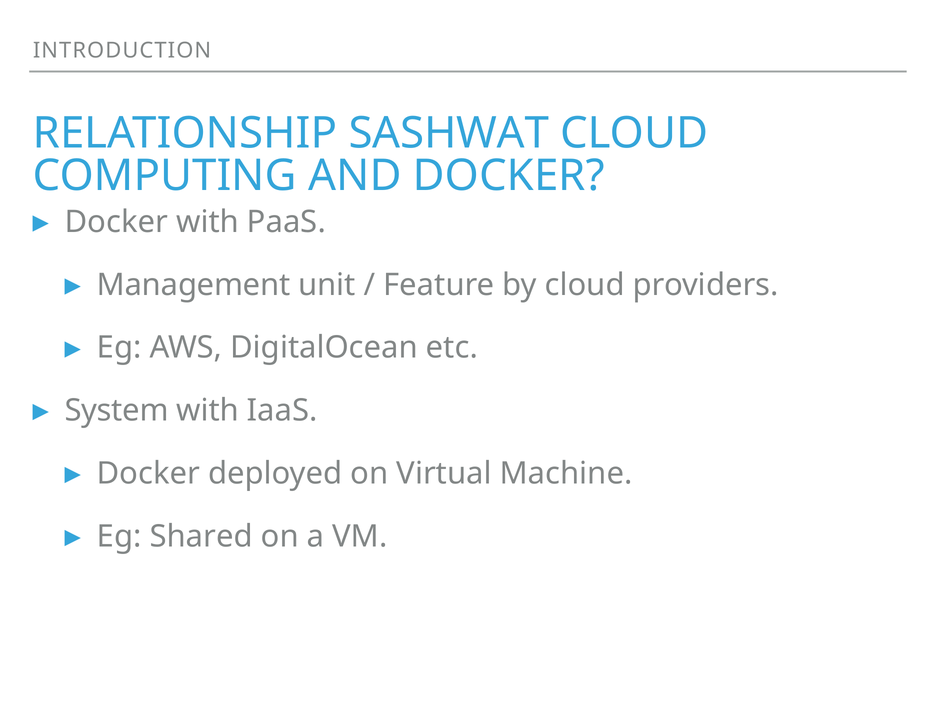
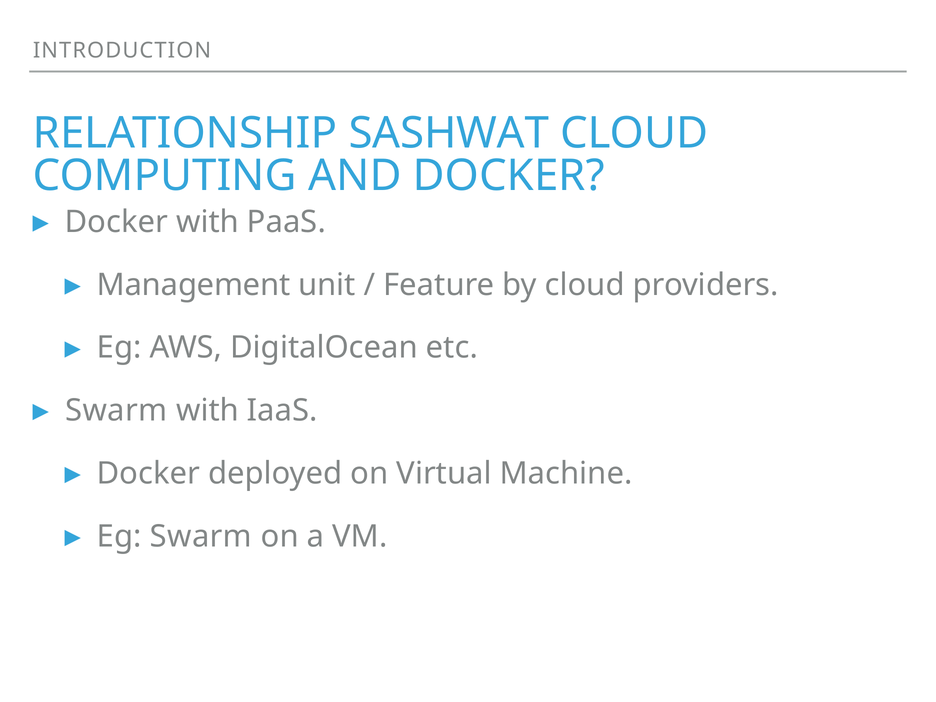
System at (117, 411): System -> Swarm
Eg Shared: Shared -> Swarm
